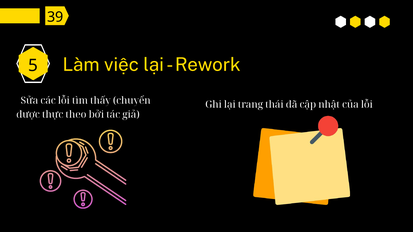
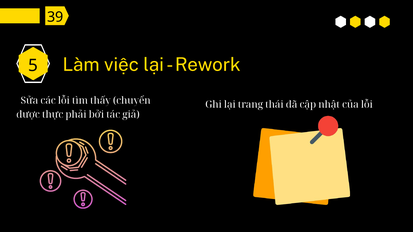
theo: theo -> phải
